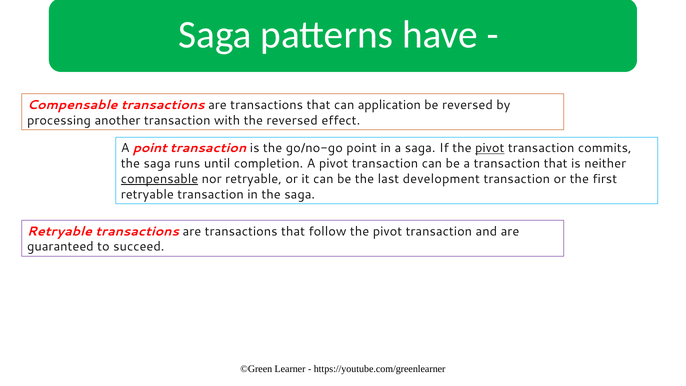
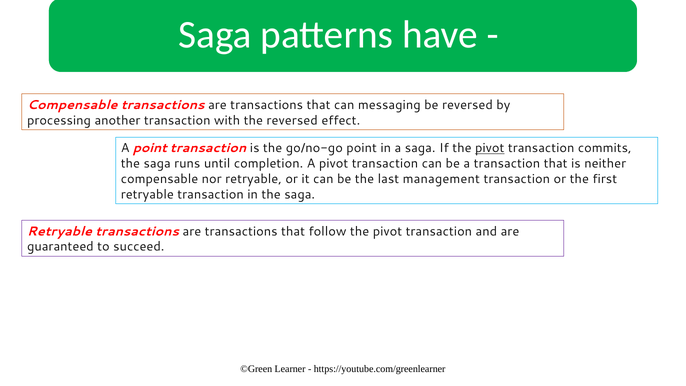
application: application -> messaging
compensable at (160, 179) underline: present -> none
development: development -> management
